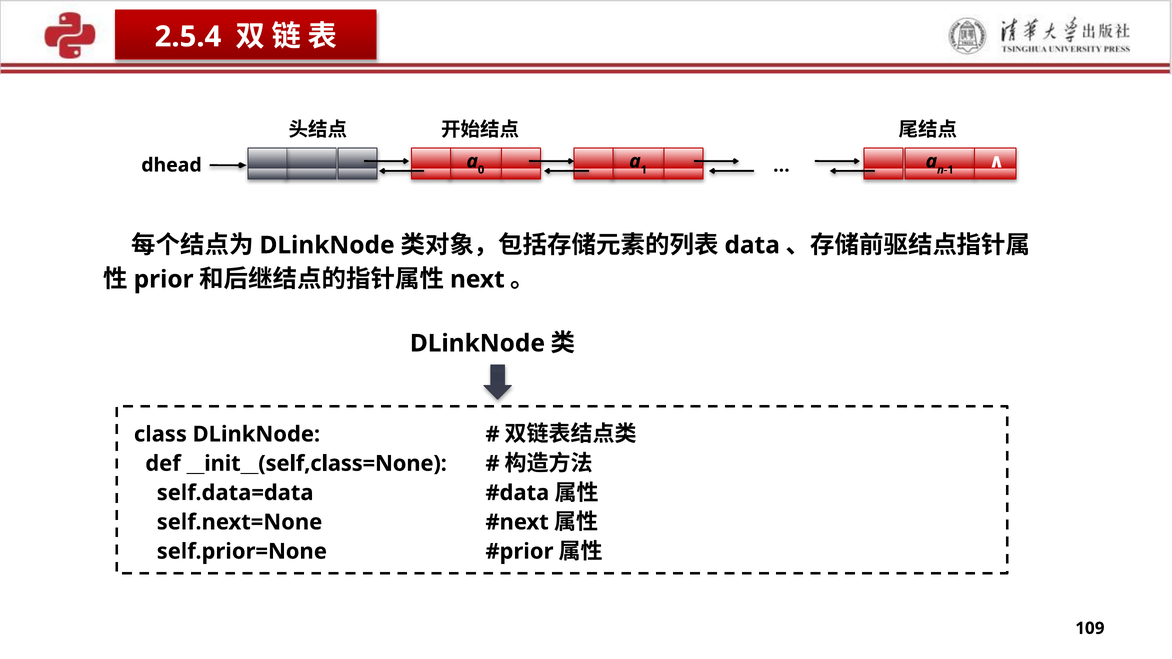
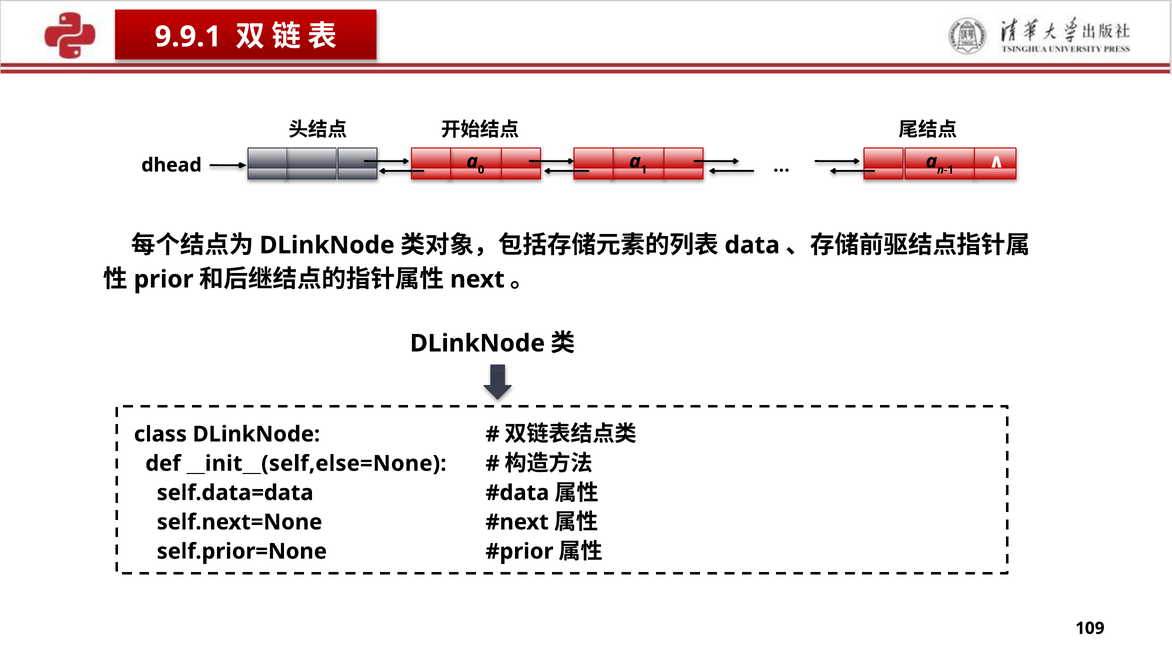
2.5.4: 2.5.4 -> 9.9.1
__init__(self,class=None: __init__(self,class=None -> __init__(self,else=None
